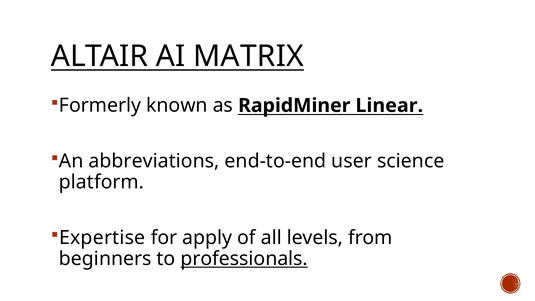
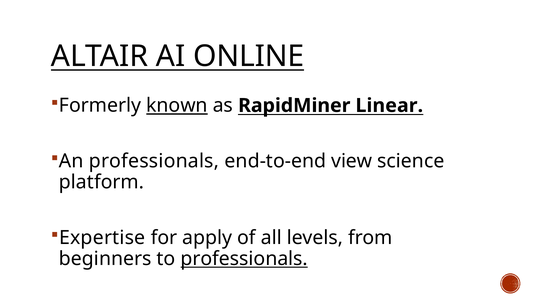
MATRIX: MATRIX -> ONLINE
known underline: none -> present
An abbreviations: abbreviations -> professionals
user: user -> view
